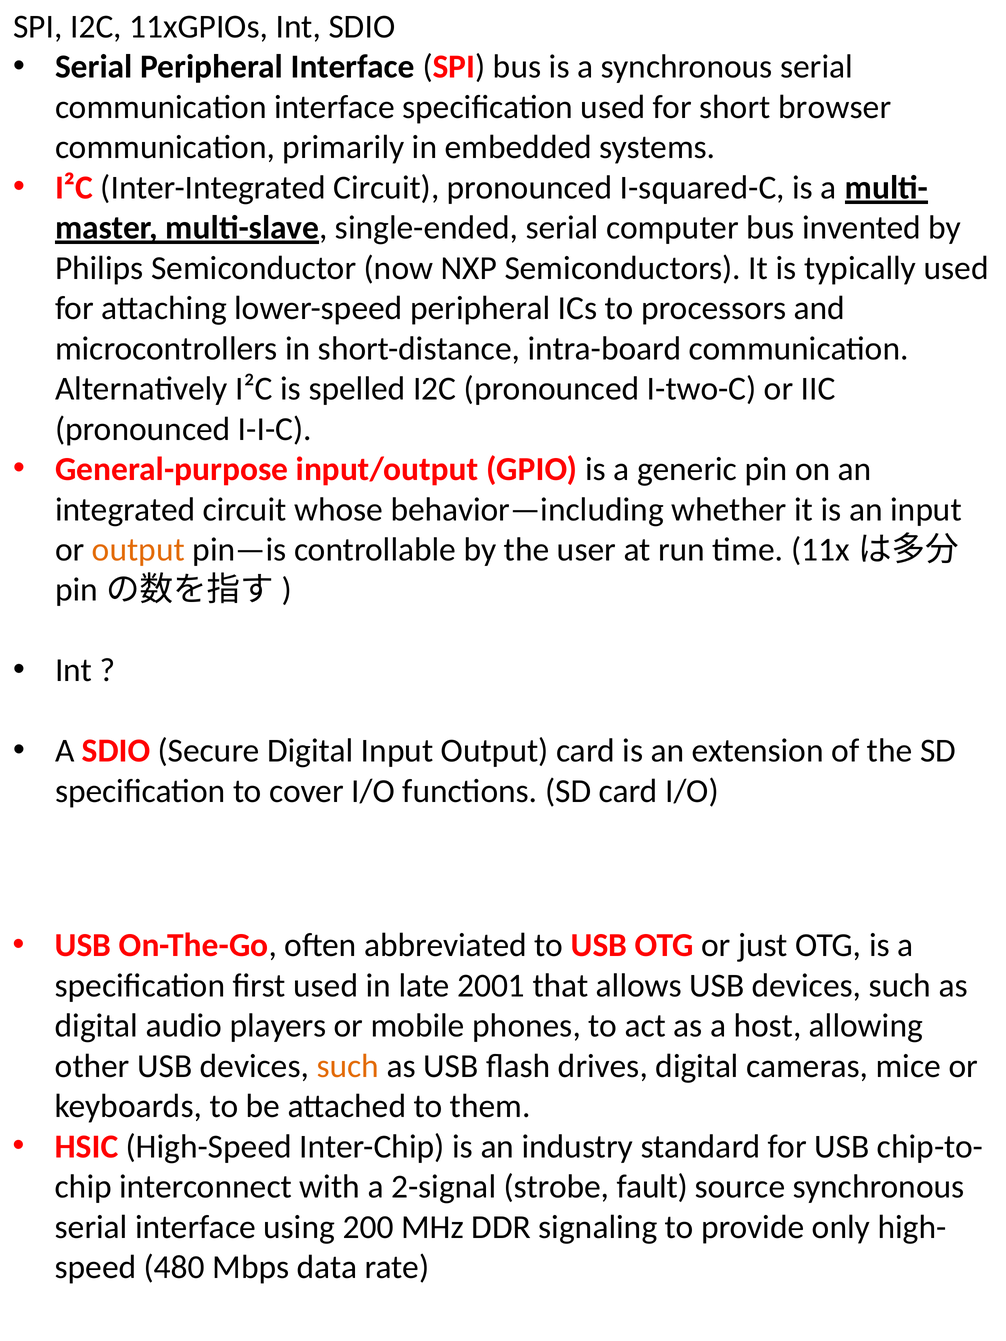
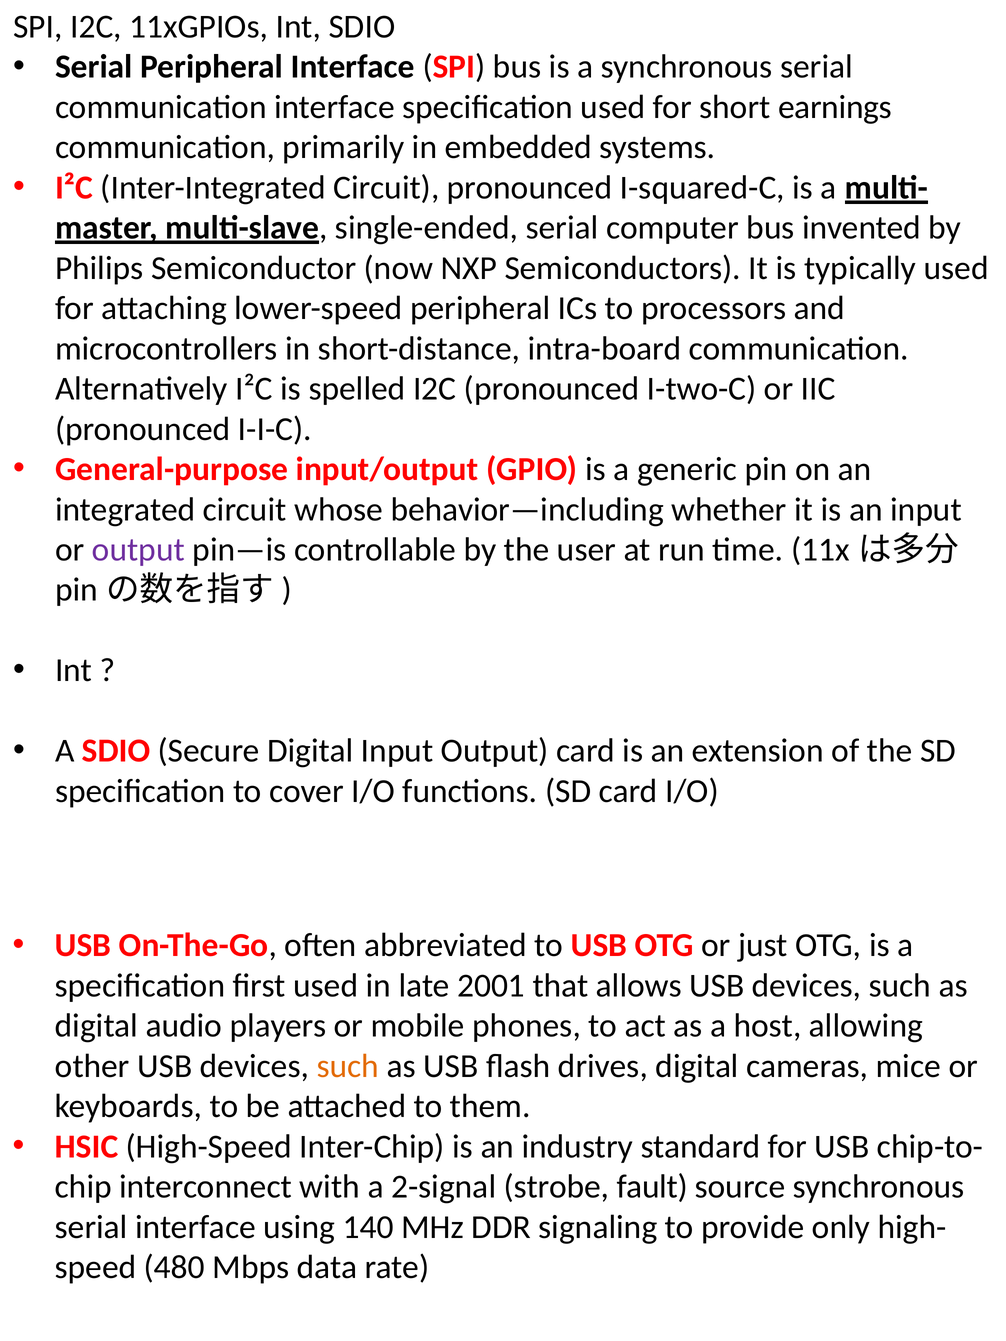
browser: browser -> earnings
output at (138, 550) colour: orange -> purple
200: 200 -> 140
